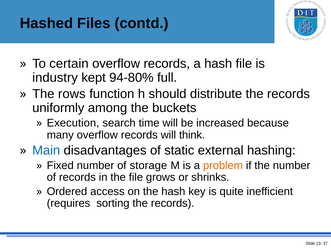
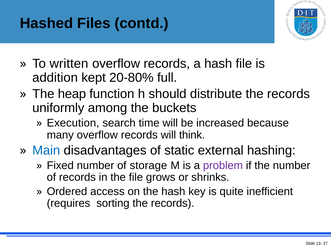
certain: certain -> written
industry: industry -> addition
94-80%: 94-80% -> 20-80%
rows: rows -> heap
problem colour: orange -> purple
